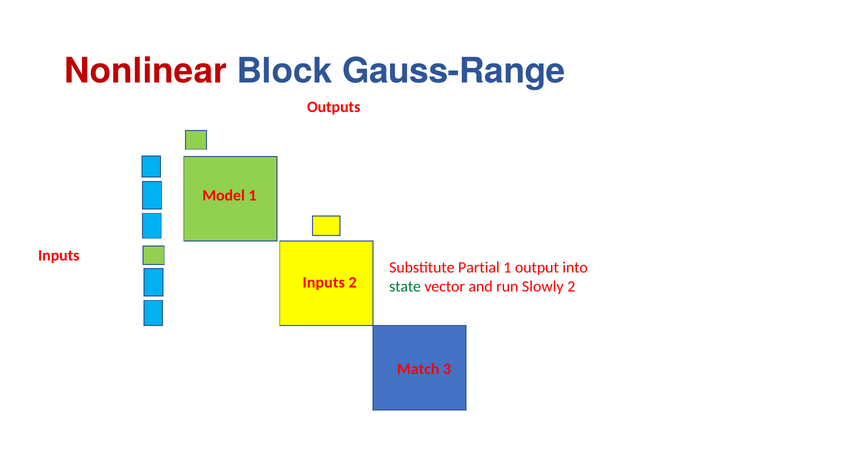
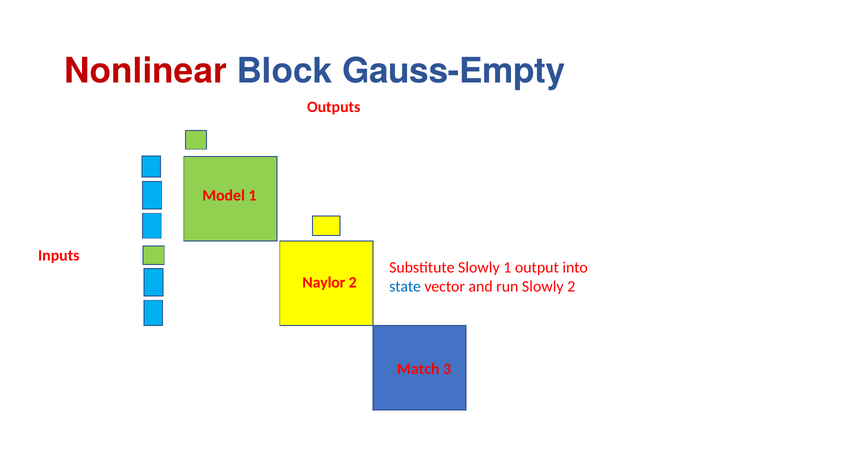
Gauss-Range: Gauss-Range -> Gauss-Empty
Substitute Partial: Partial -> Slowly
Inputs at (324, 283): Inputs -> Naylor
state colour: green -> blue
